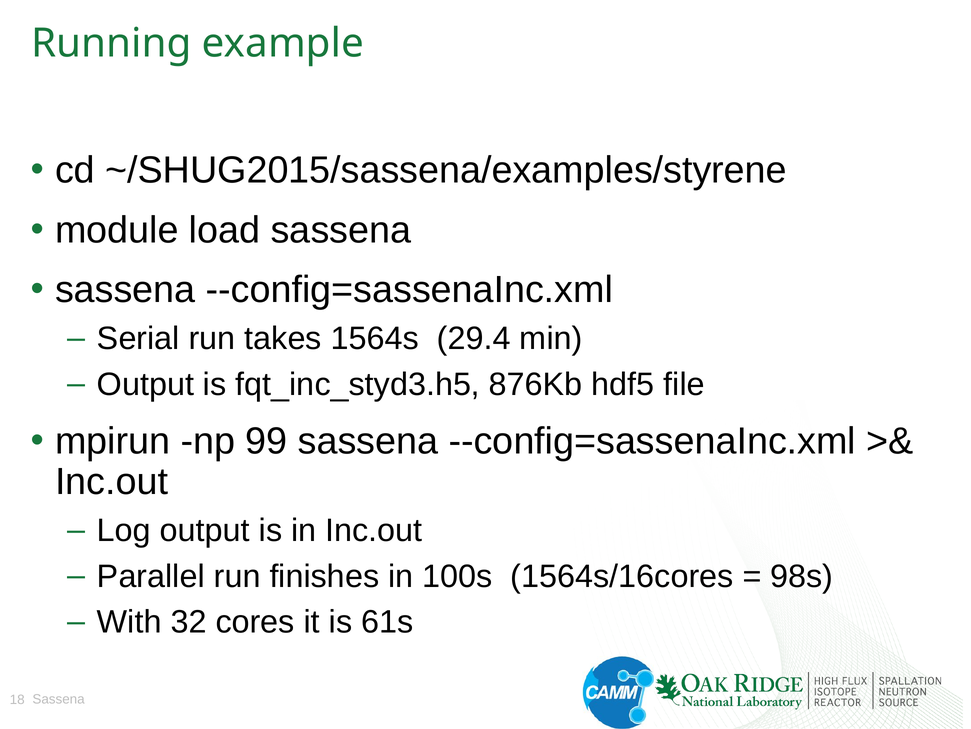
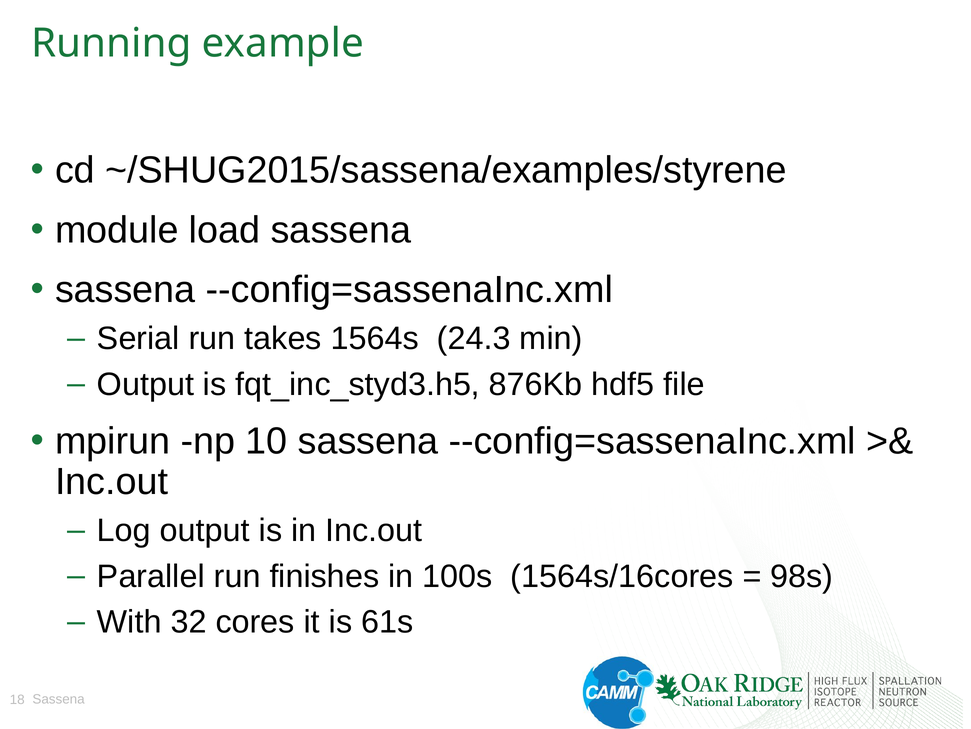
29.4: 29.4 -> 24.3
99: 99 -> 10
